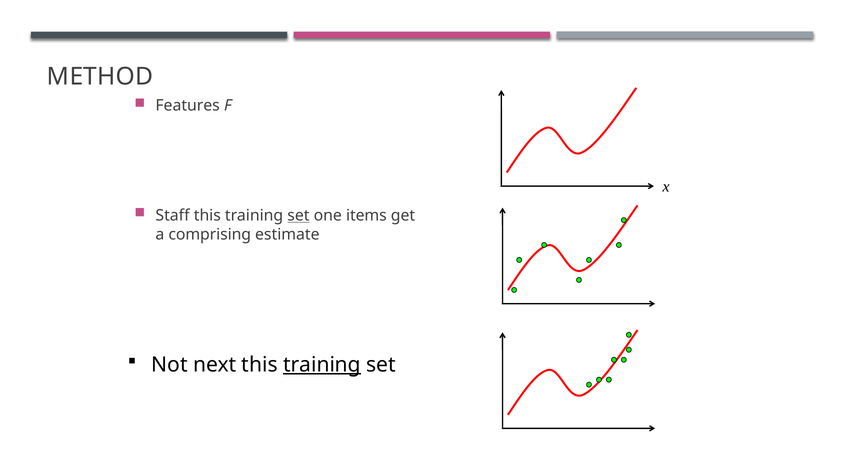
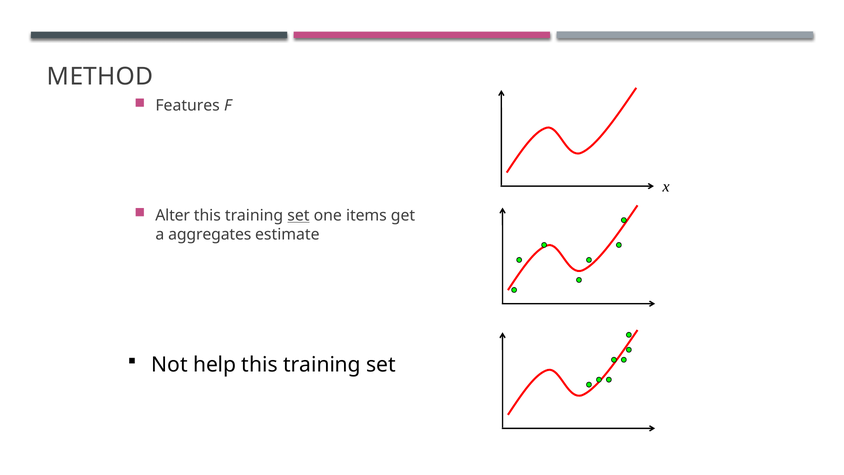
Staff: Staff -> Alter
comprising: comprising -> aggregates
next: next -> help
training at (322, 365) underline: present -> none
